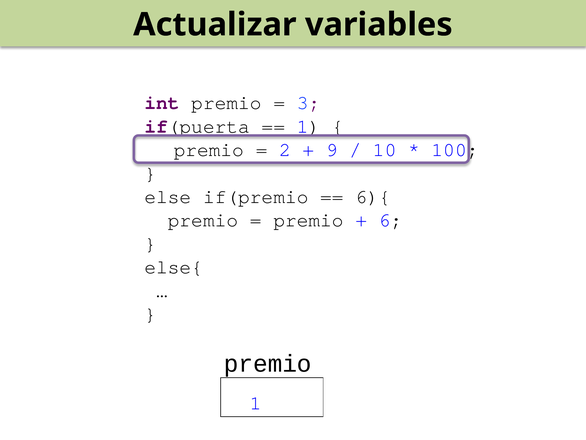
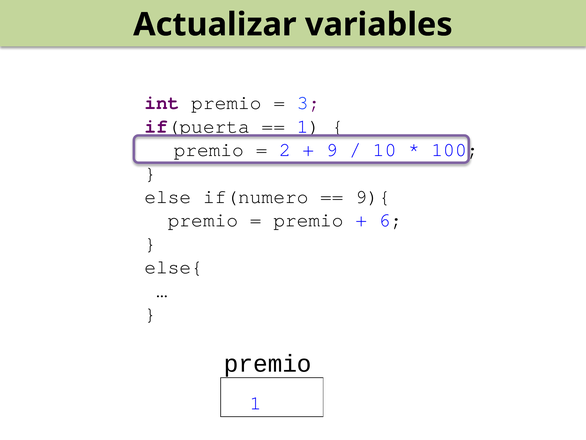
if(premio: if(premio -> if(numero
6){: 6){ -> 9){
